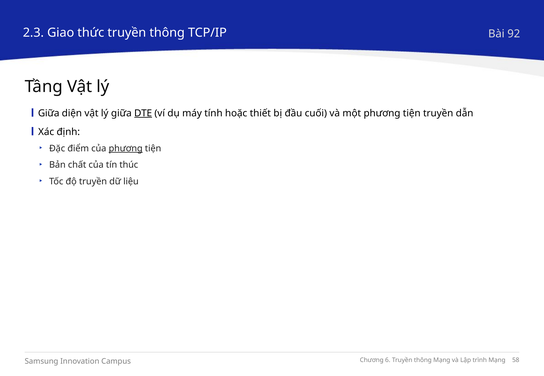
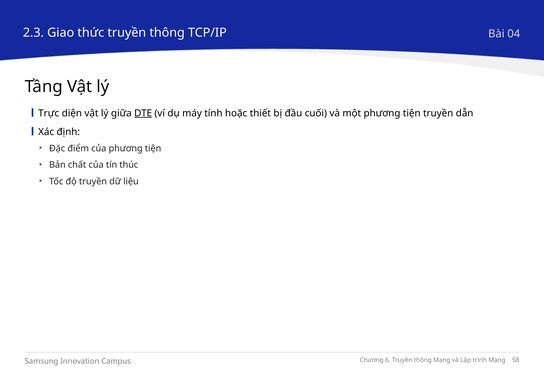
92: 92 -> 04
Giữa at (49, 113): Giữa -> Trực
phương at (126, 149) underline: present -> none
